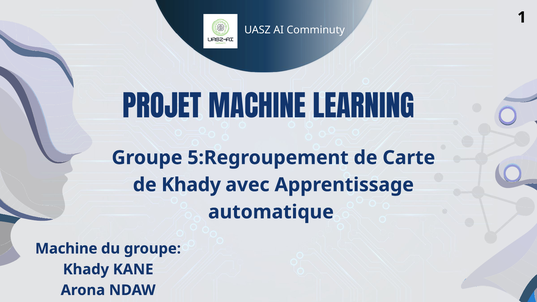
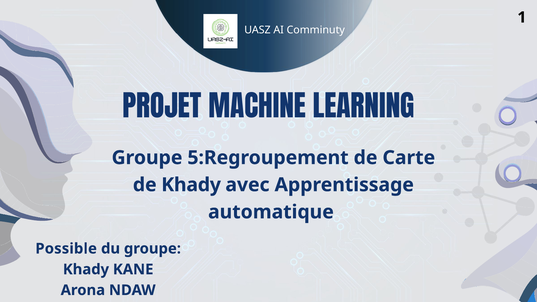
Machine at (66, 249): Machine -> Possible
